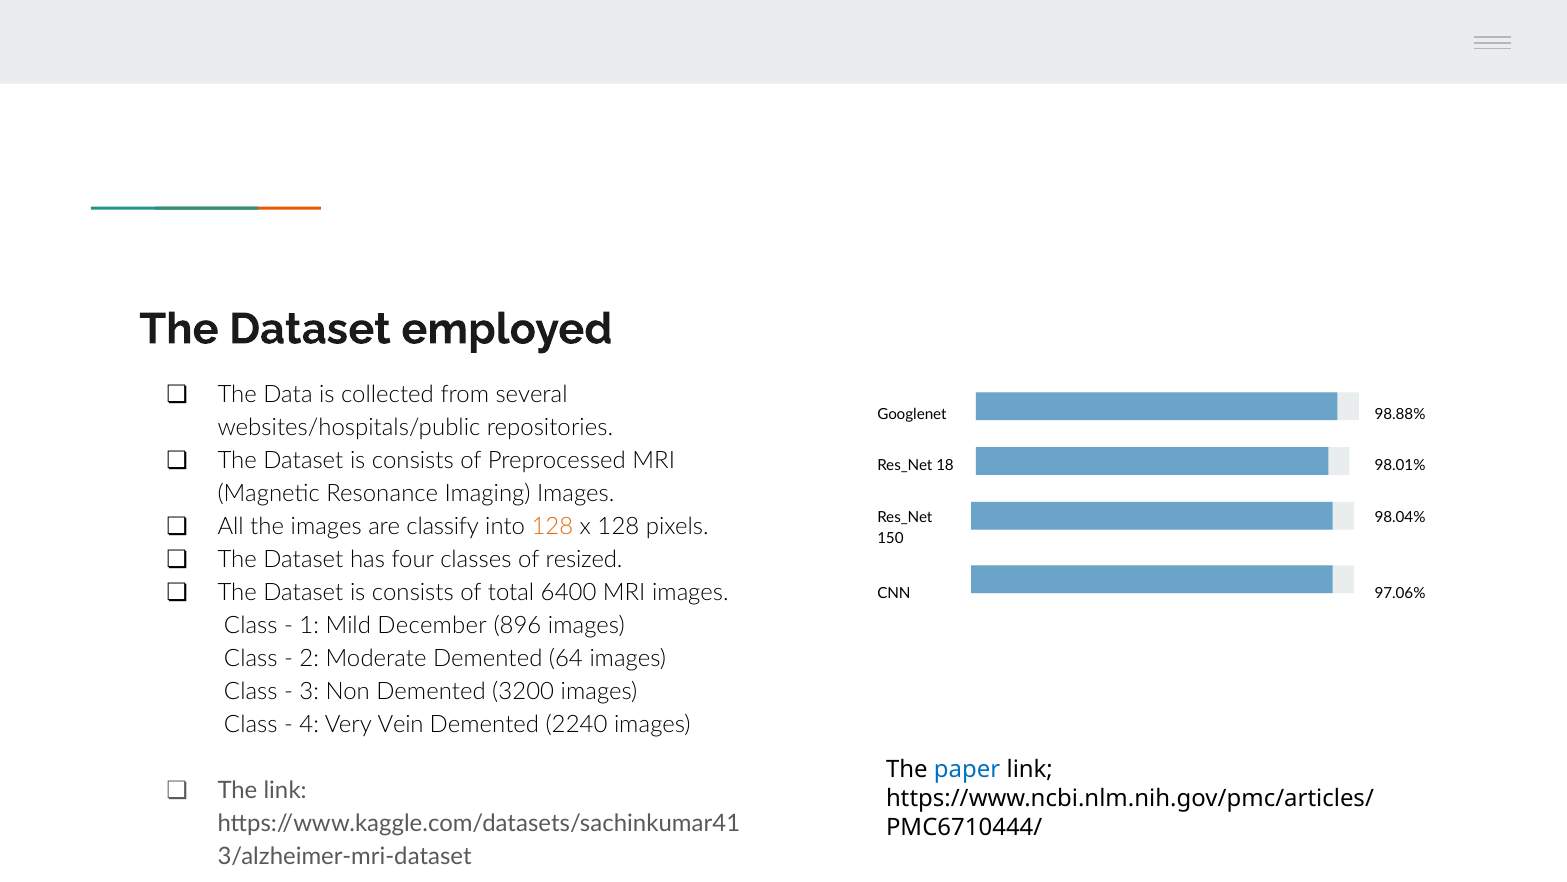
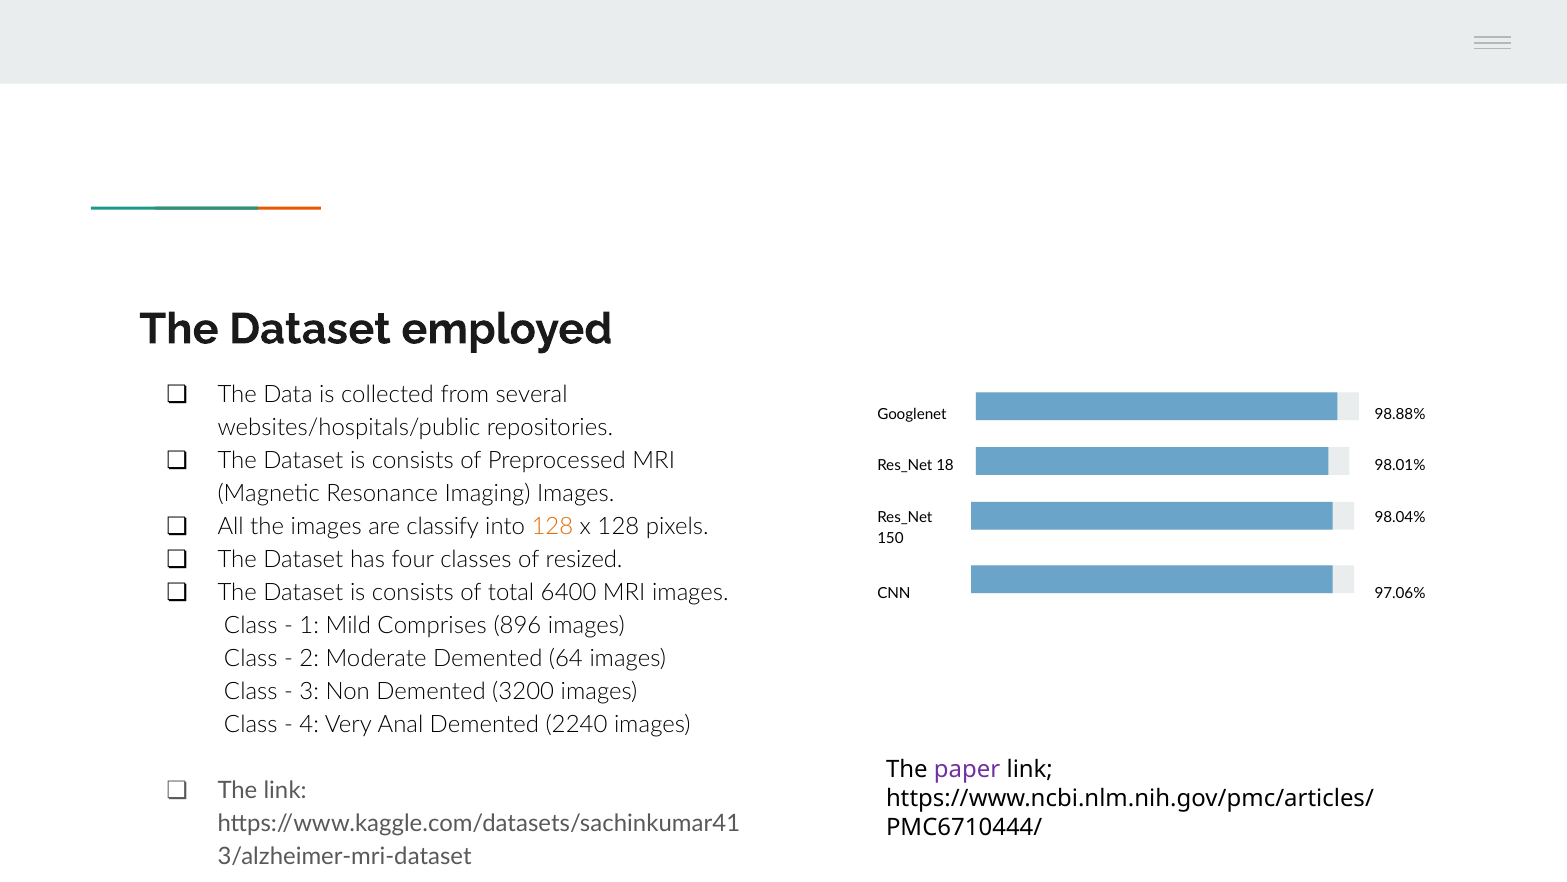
December: December -> Comprises
Vein: Vein -> Anal
paper colour: blue -> purple
